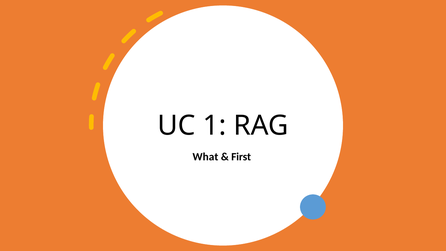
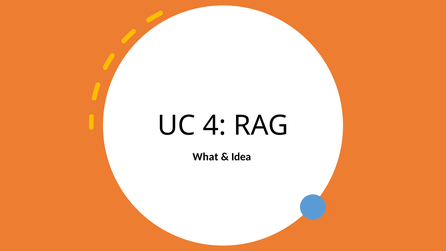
1: 1 -> 4
First: First -> Idea
